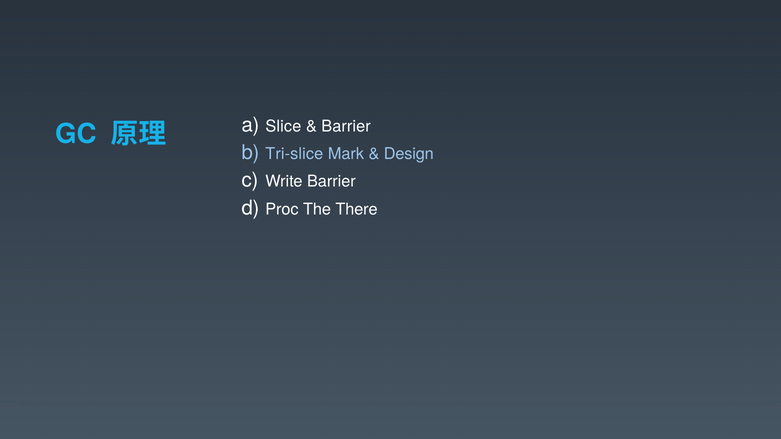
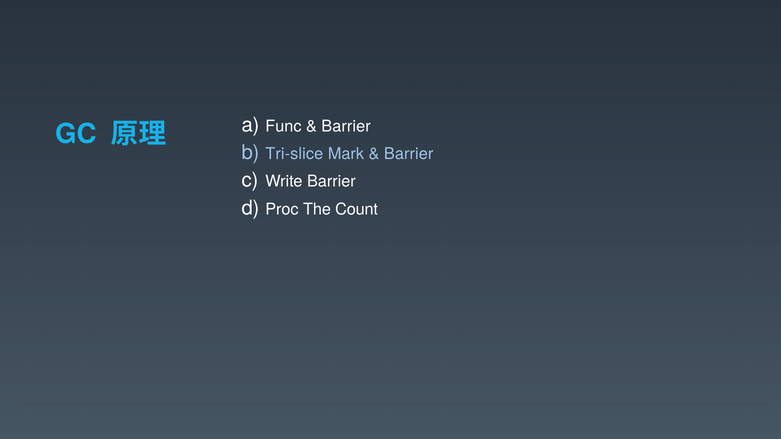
Slice: Slice -> Func
Design at (409, 154): Design -> Barrier
There: There -> Count
